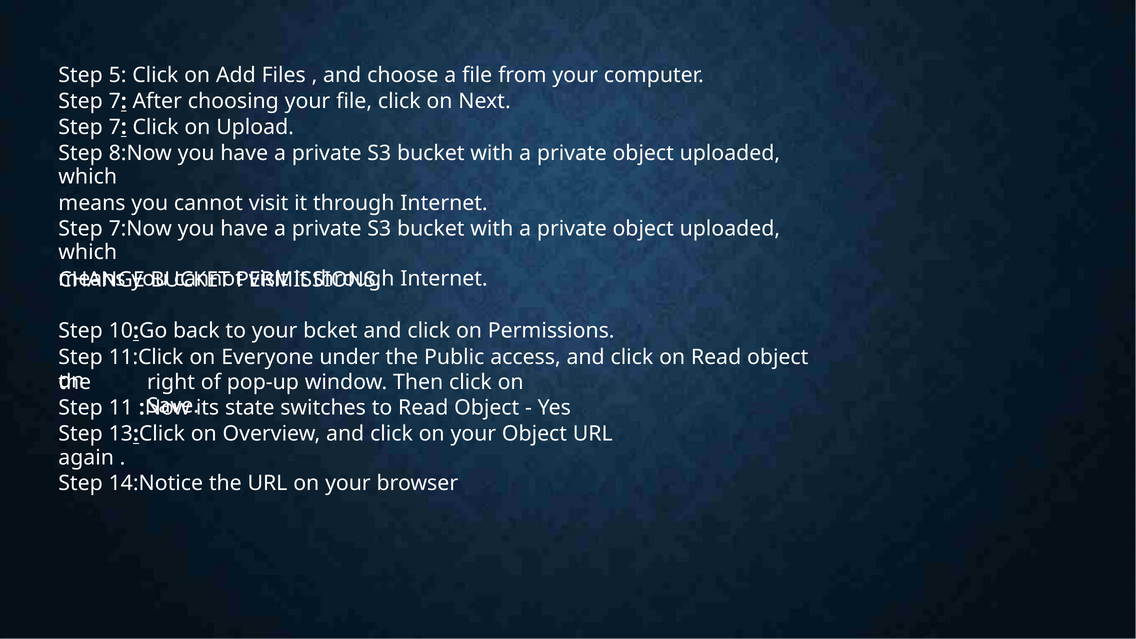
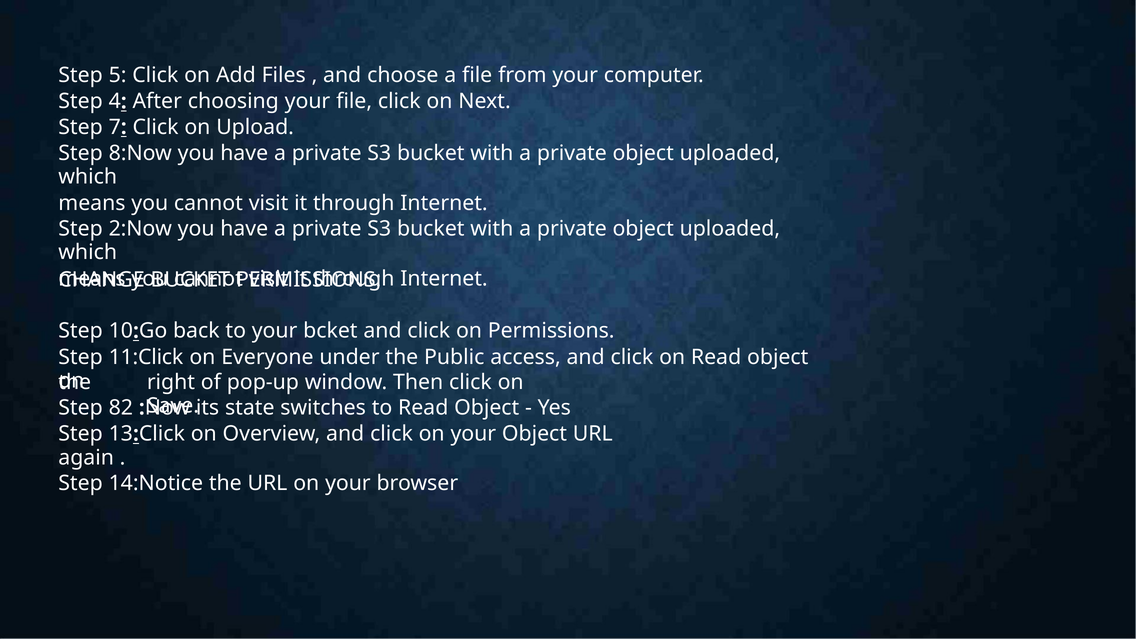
7 at (115, 101): 7 -> 4
7:Now: 7:Now -> 2:Now
11: 11 -> 82
